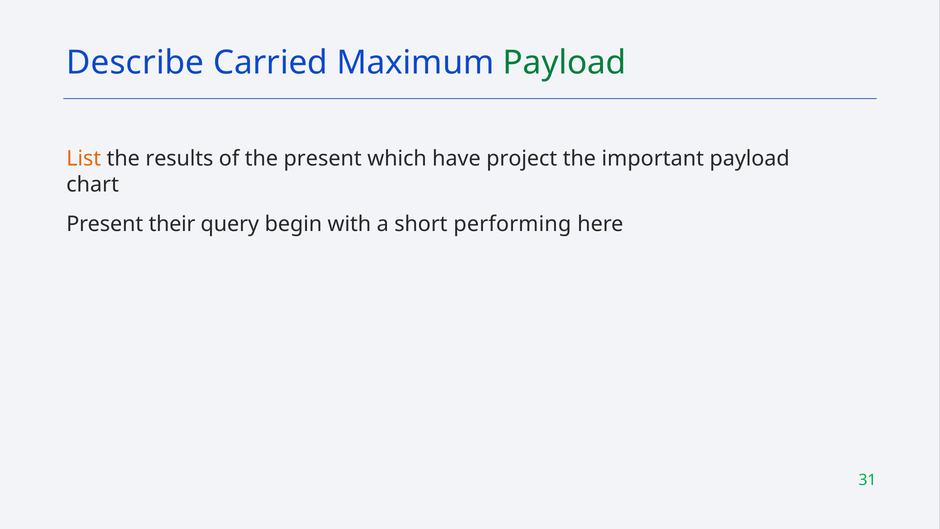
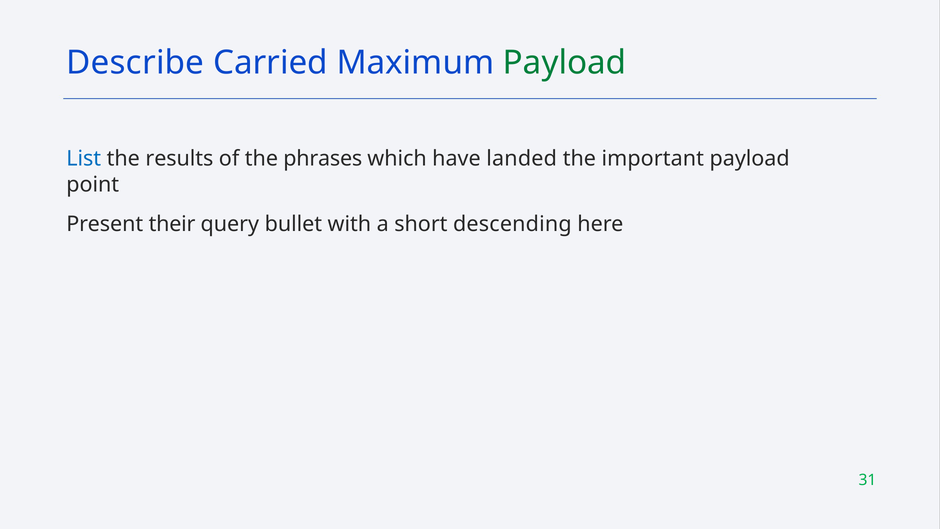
List colour: orange -> blue
the present: present -> phrases
project: project -> landed
chart: chart -> point
begin: begin -> bullet
performing: performing -> descending
